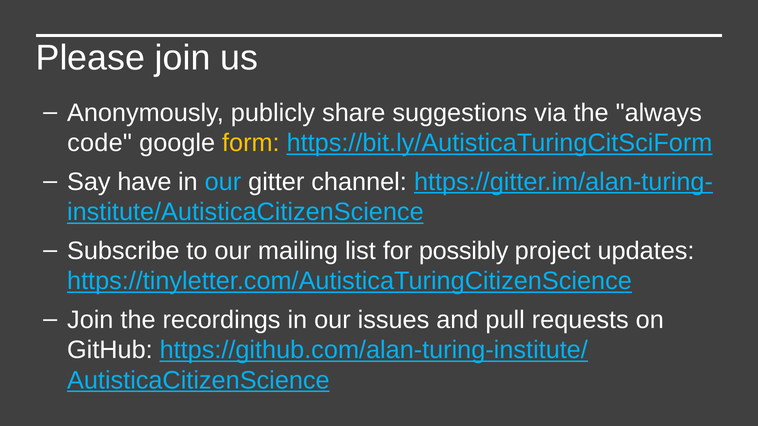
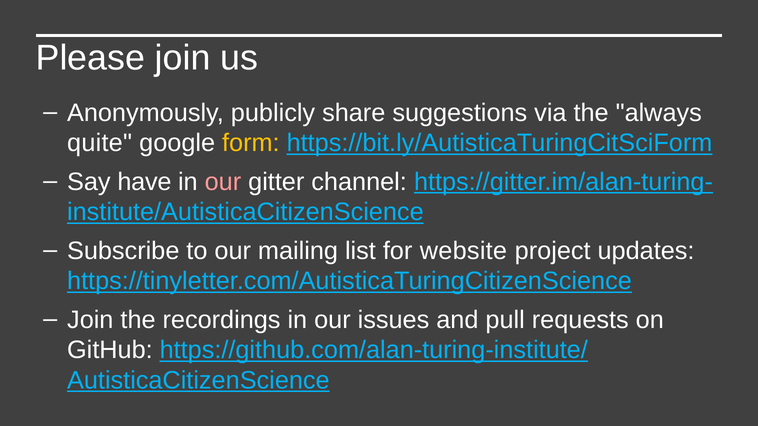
code: code -> quite
our at (223, 182) colour: light blue -> pink
possibly: possibly -> website
